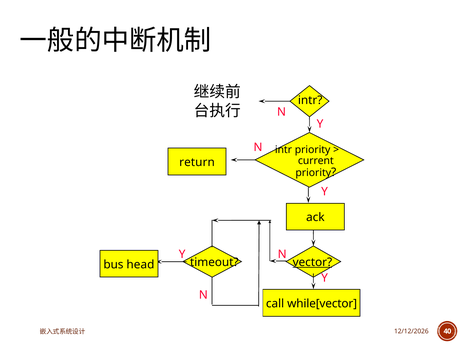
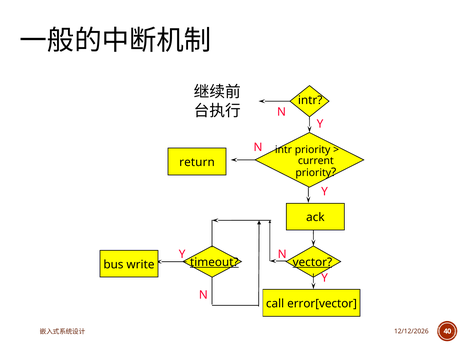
timeout underline: none -> present
head: head -> write
while[vector: while[vector -> error[vector
